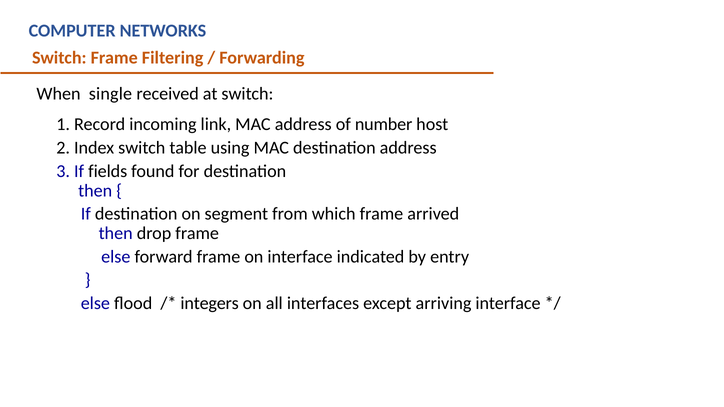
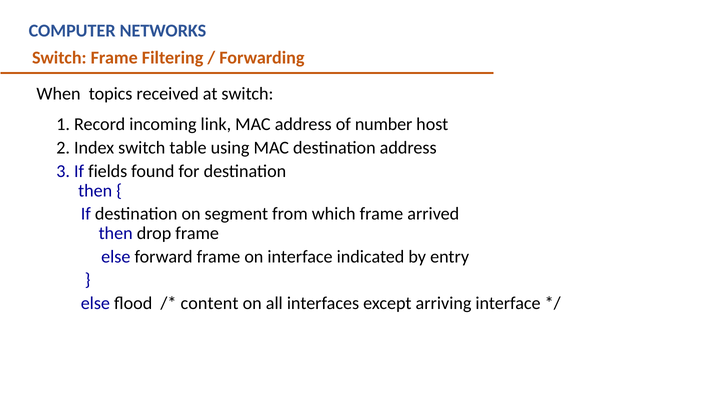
single: single -> topics
integers: integers -> content
